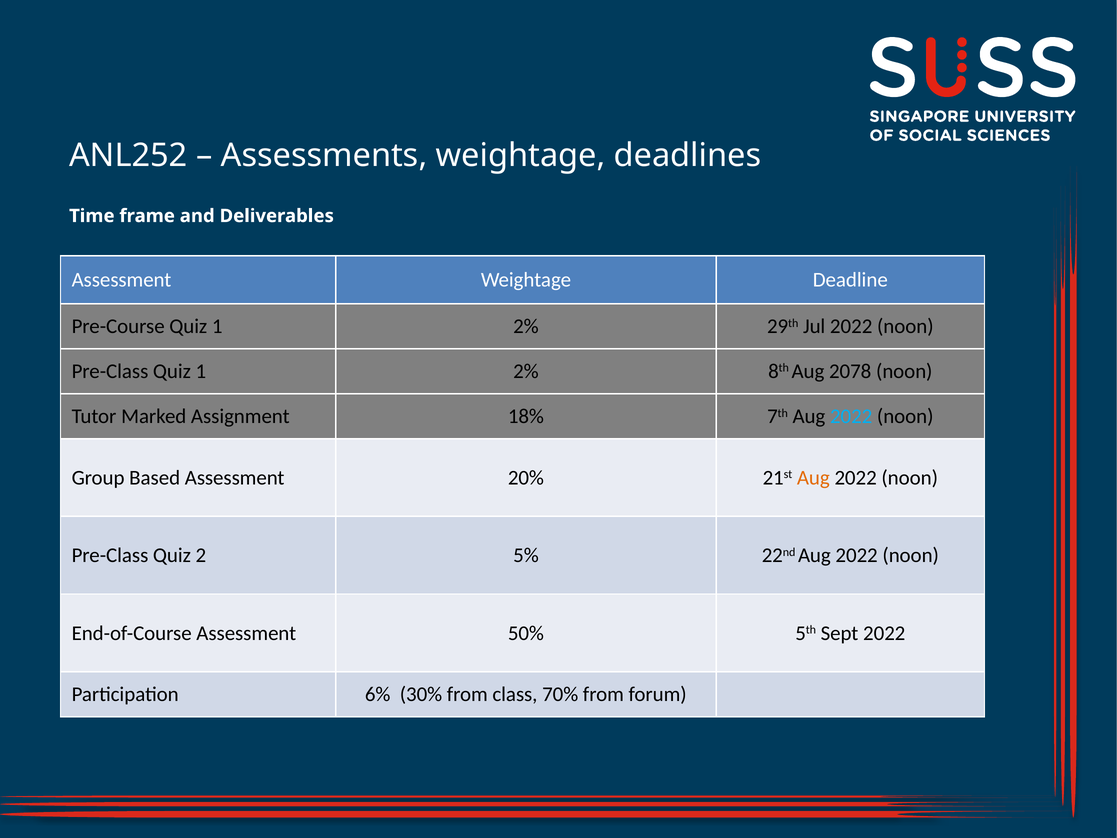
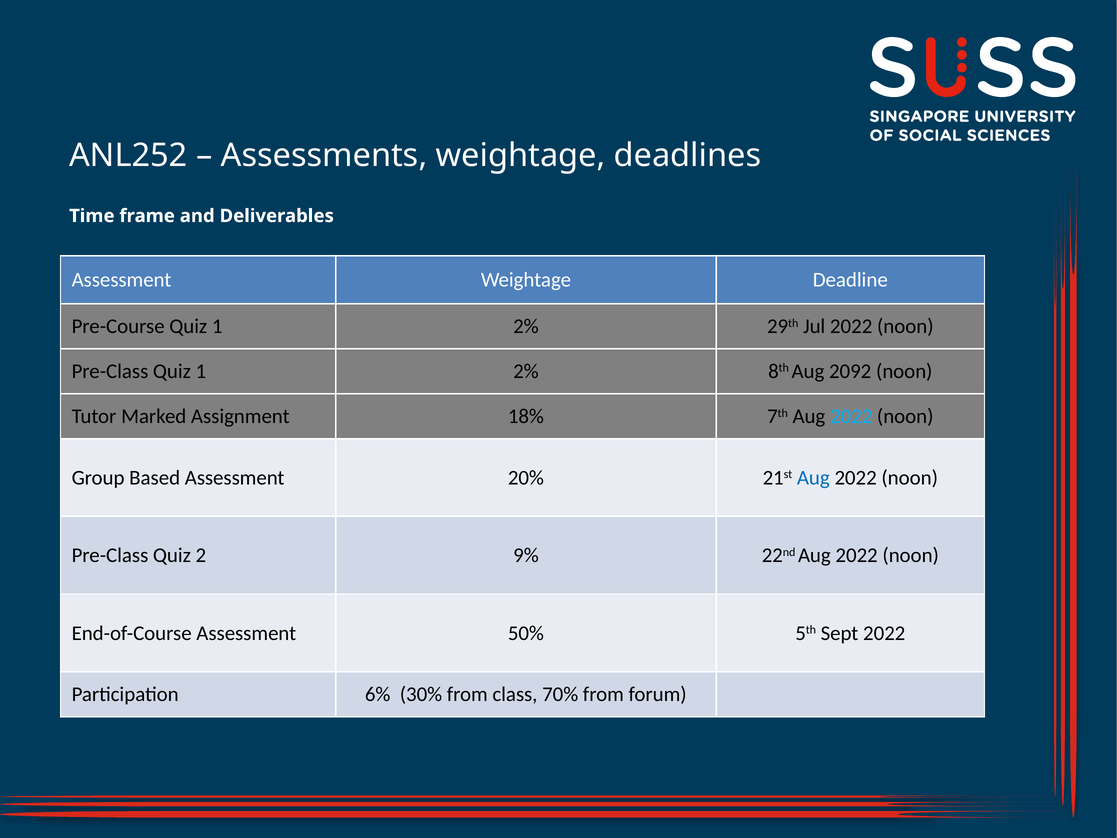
2078: 2078 -> 2092
Aug at (813, 478) colour: orange -> blue
5%: 5% -> 9%
